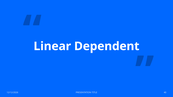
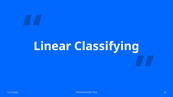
Dependent: Dependent -> Classifying
